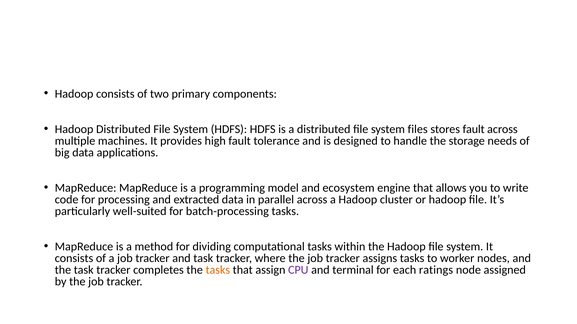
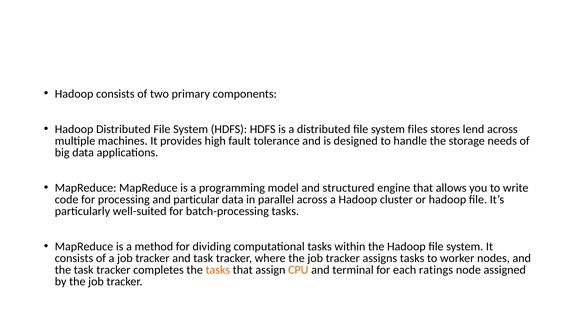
stores fault: fault -> lend
ecosystem: ecosystem -> structured
extracted: extracted -> particular
CPU colour: purple -> orange
